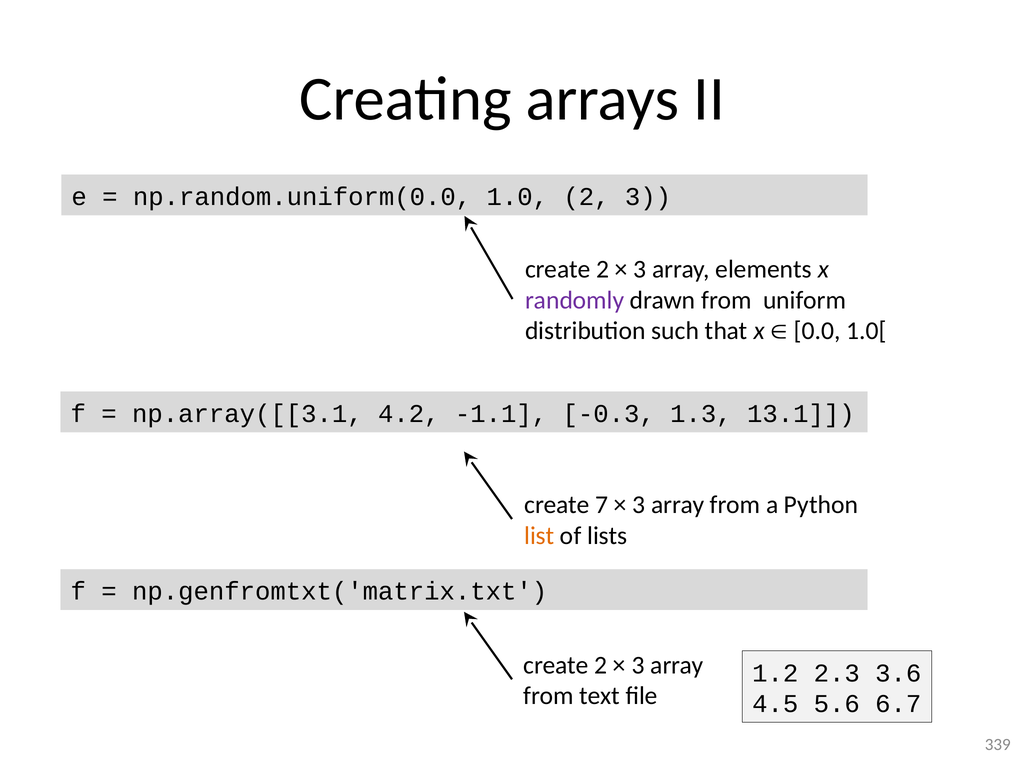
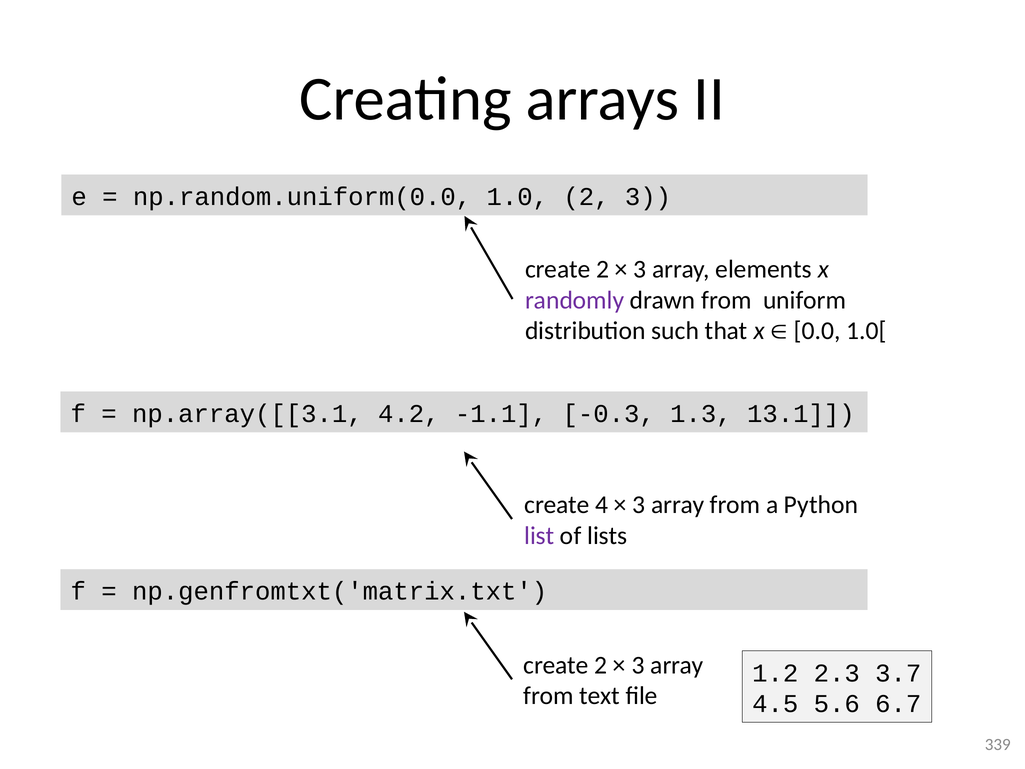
7: 7 -> 4
list colour: orange -> purple
3.6: 3.6 -> 3.7
